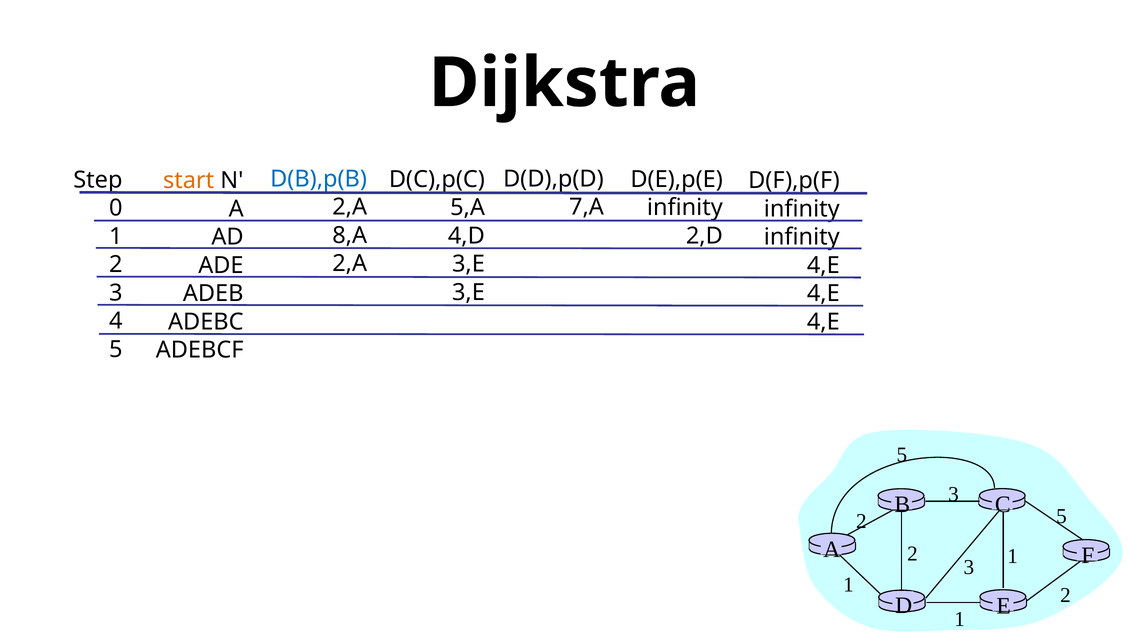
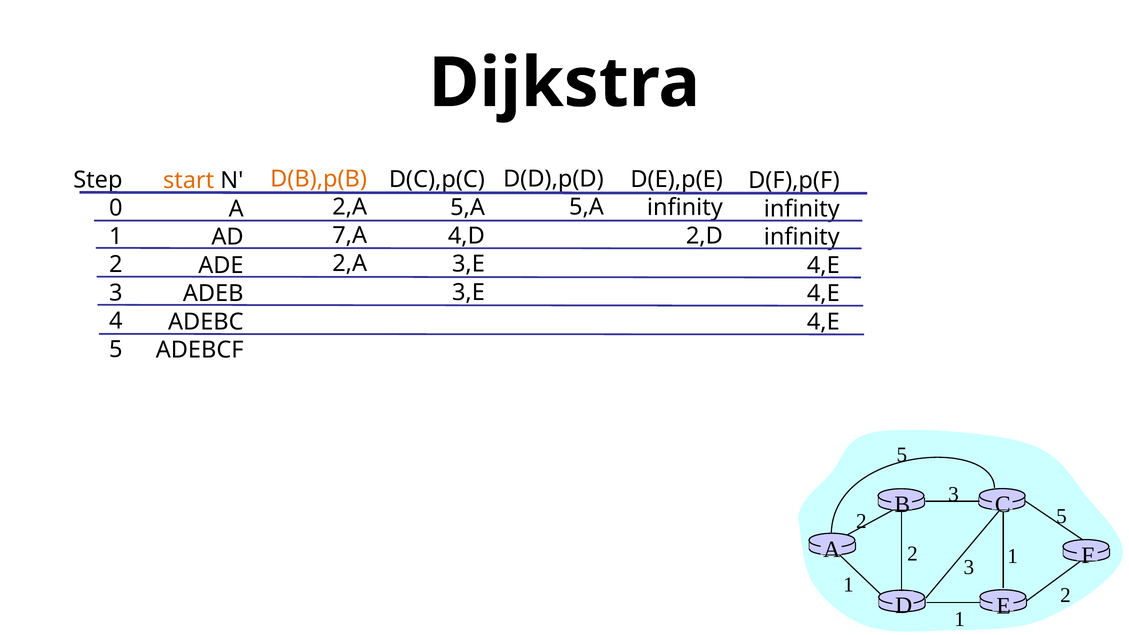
D(B),p(B colour: blue -> orange
7,A at (586, 207): 7,A -> 5,A
8,A: 8,A -> 7,A
